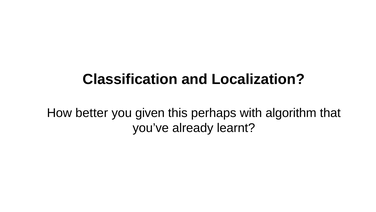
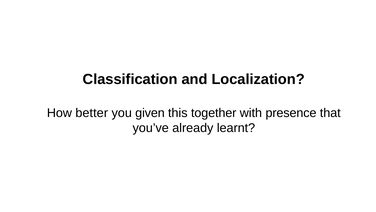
perhaps: perhaps -> together
algorithm: algorithm -> presence
